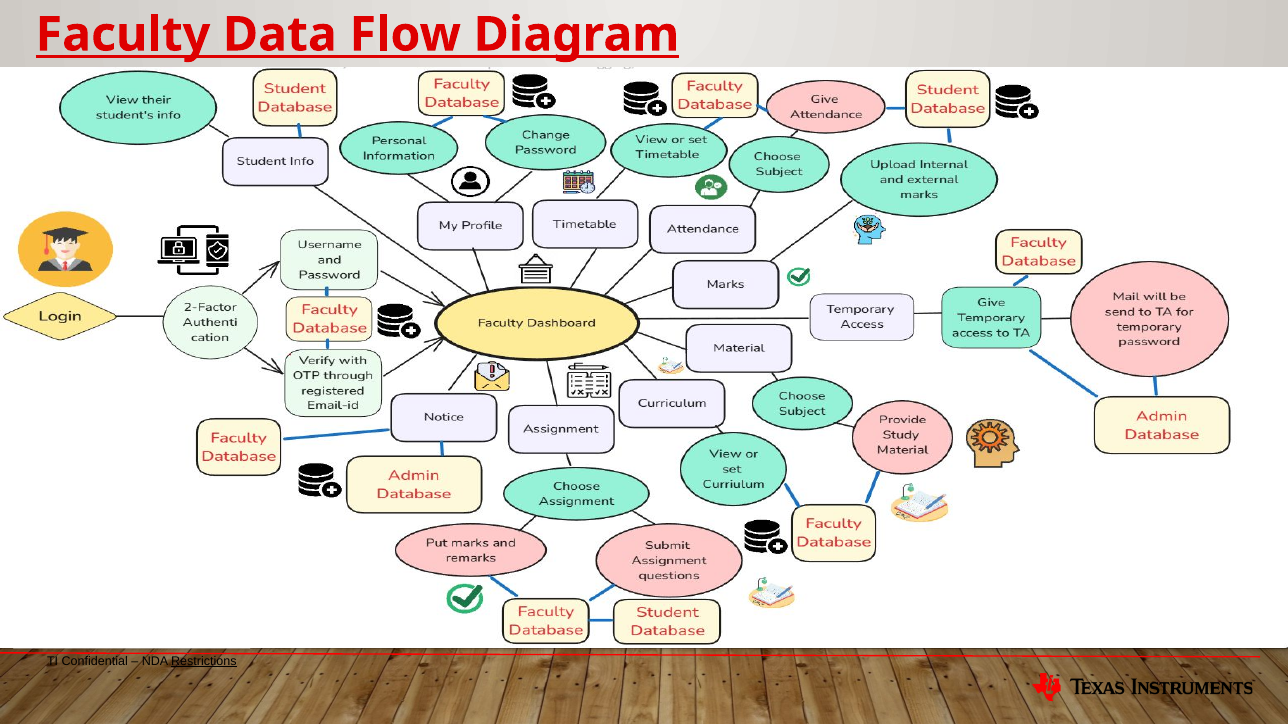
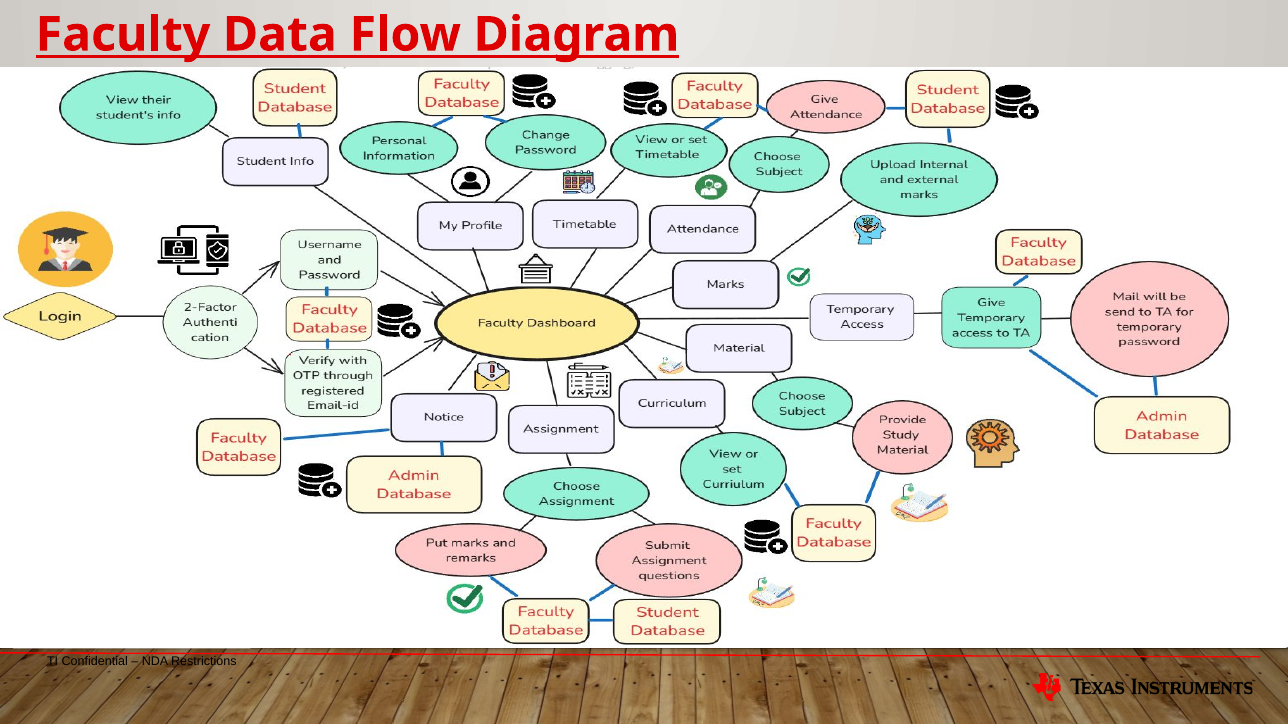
Restrictions underline: present -> none
